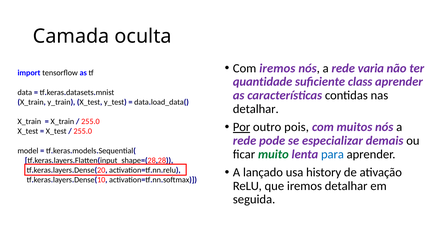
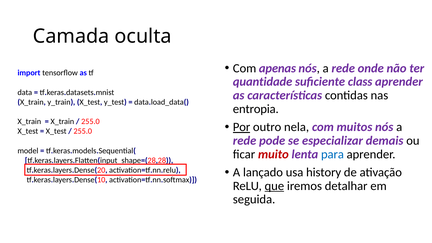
Com iremos: iremos -> apenas
varia: varia -> onde
detalhar at (256, 109): detalhar -> entropia
pois: pois -> nela
muito colour: green -> red
que underline: none -> present
